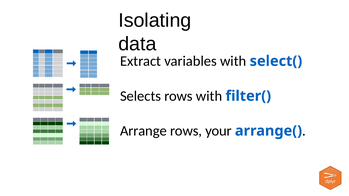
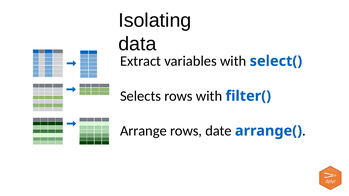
your: your -> date
